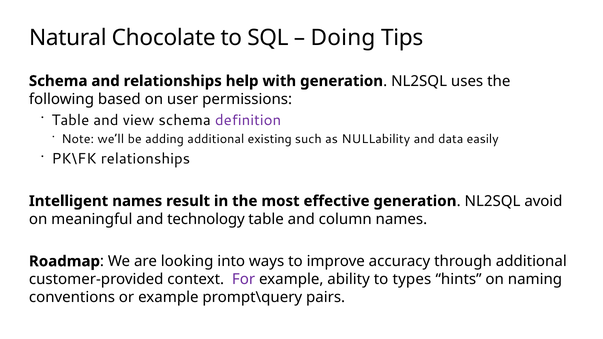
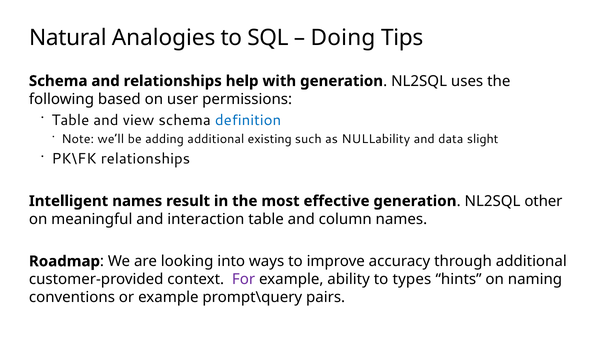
Chocolate: Chocolate -> Analogies
definition colour: purple -> blue
easily: easily -> slight
avoid: avoid -> other
technology: technology -> interaction
